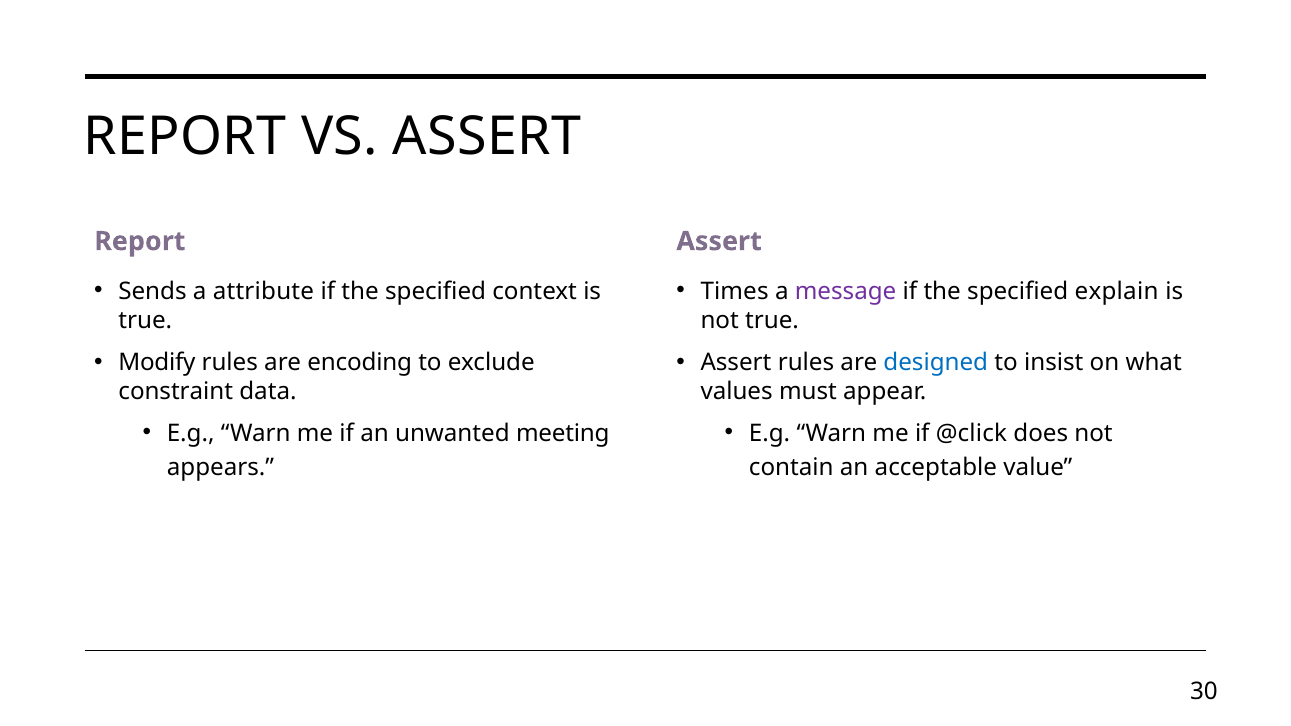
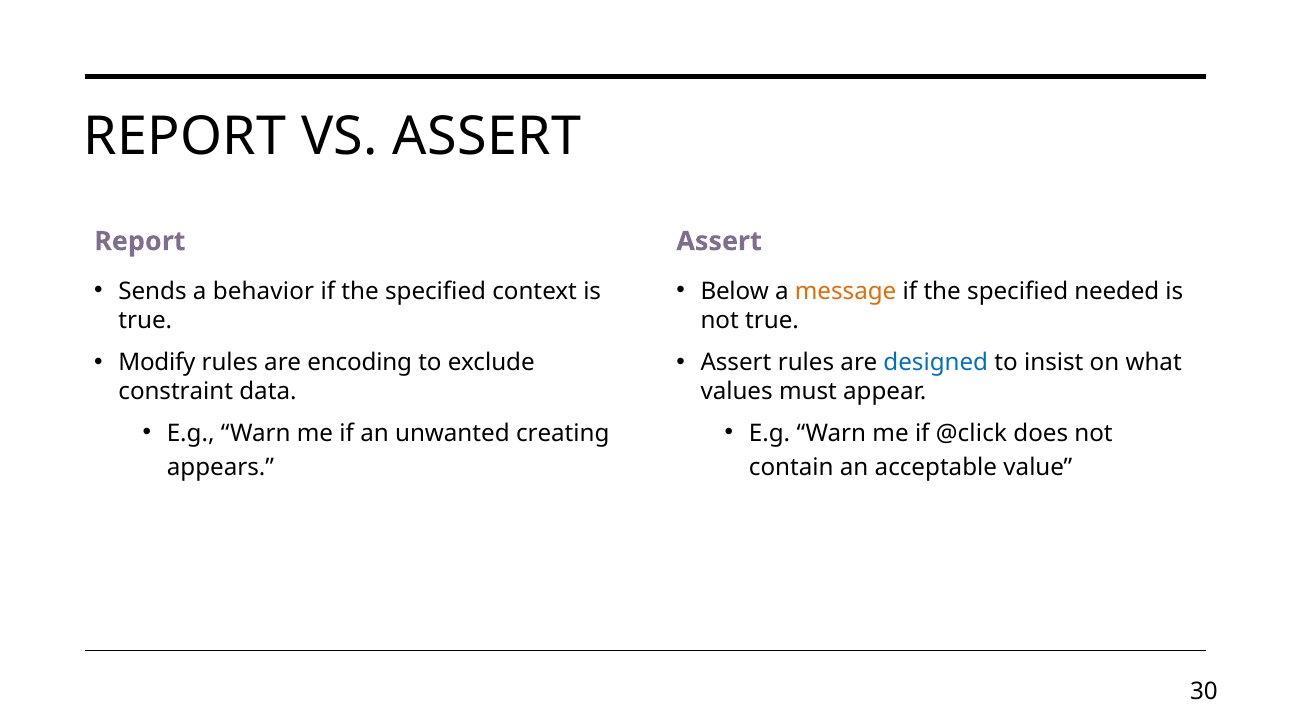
attribute: attribute -> behavior
Times: Times -> Below
message colour: purple -> orange
explain: explain -> needed
meeting: meeting -> creating
